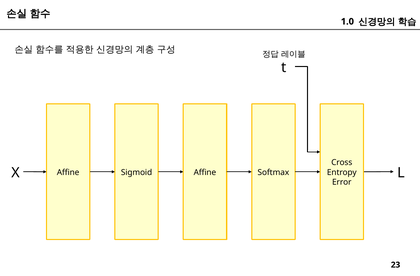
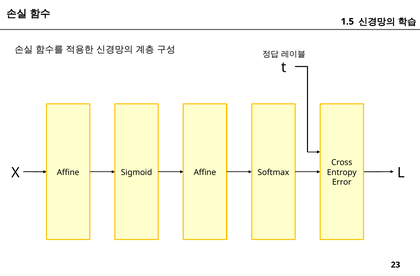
1.0: 1.0 -> 1.5
